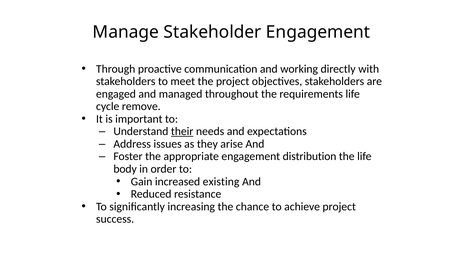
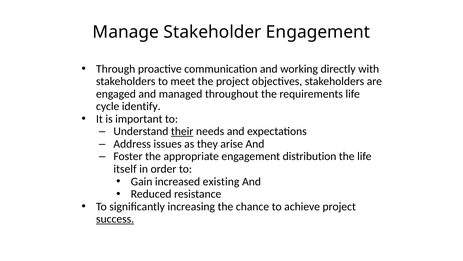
remove: remove -> identify
body: body -> itself
success underline: none -> present
